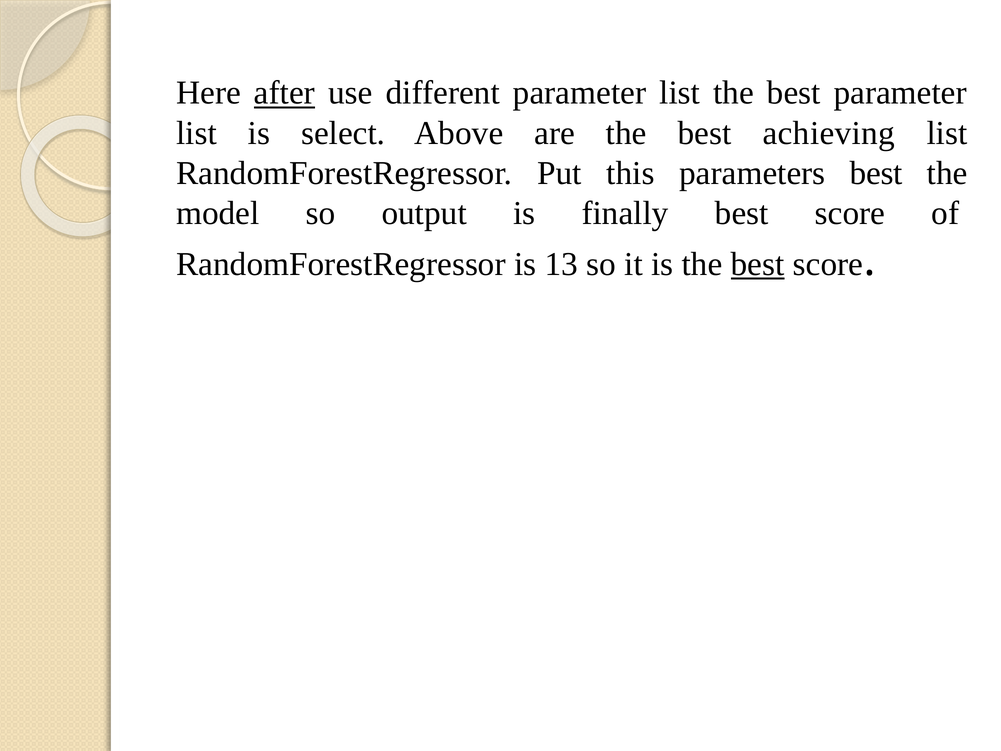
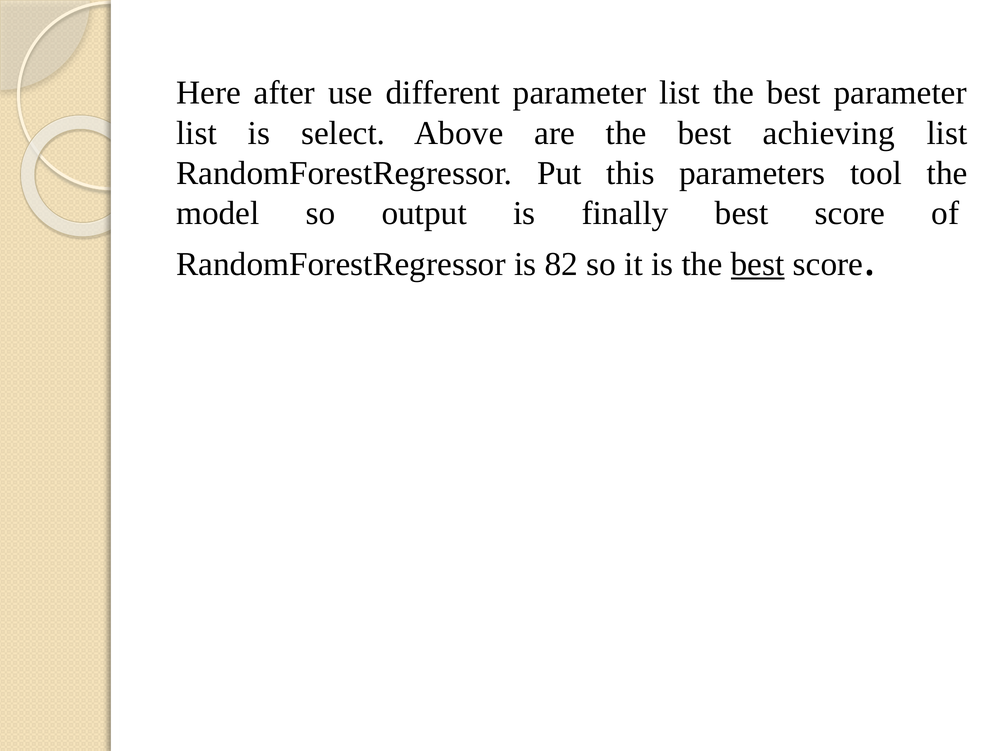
after underline: present -> none
parameters best: best -> tool
13: 13 -> 82
